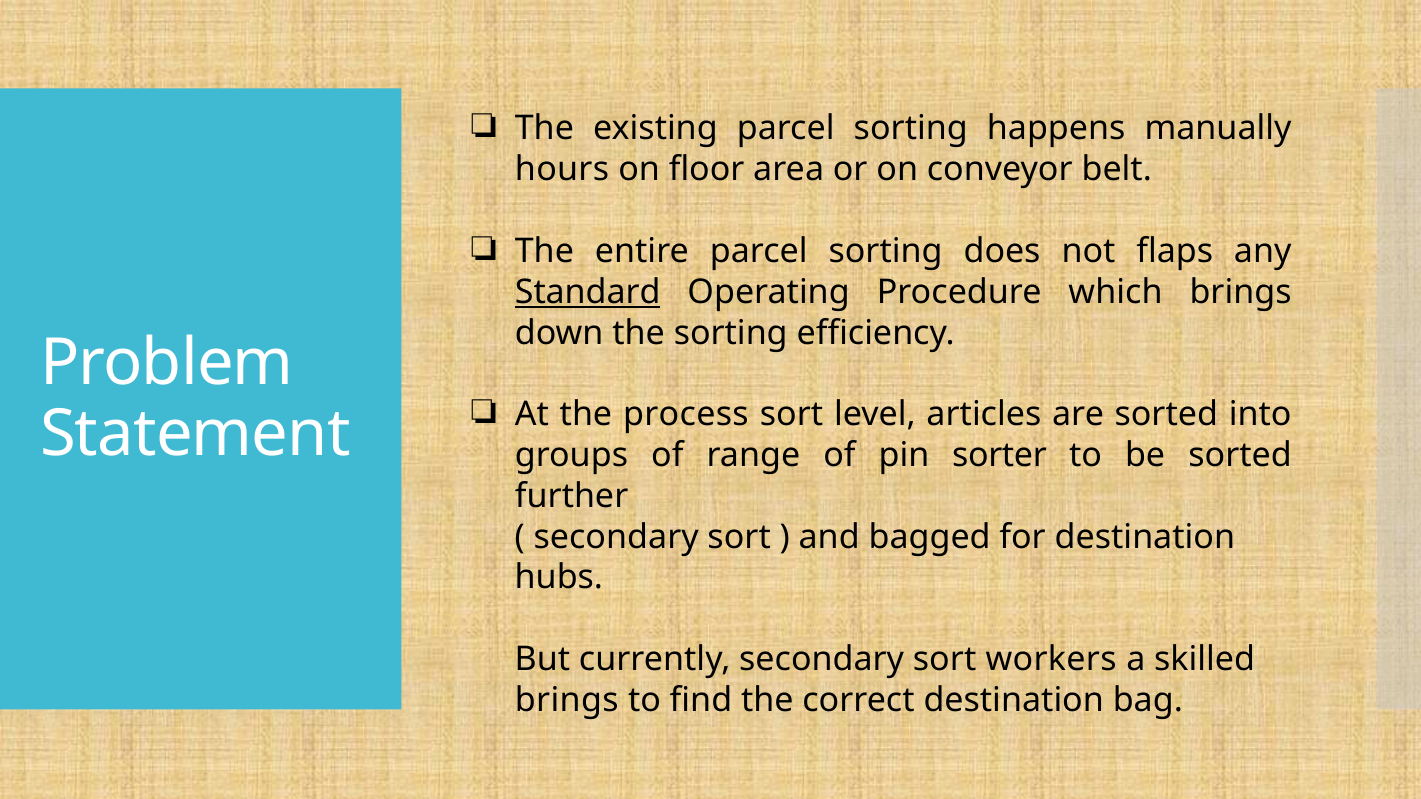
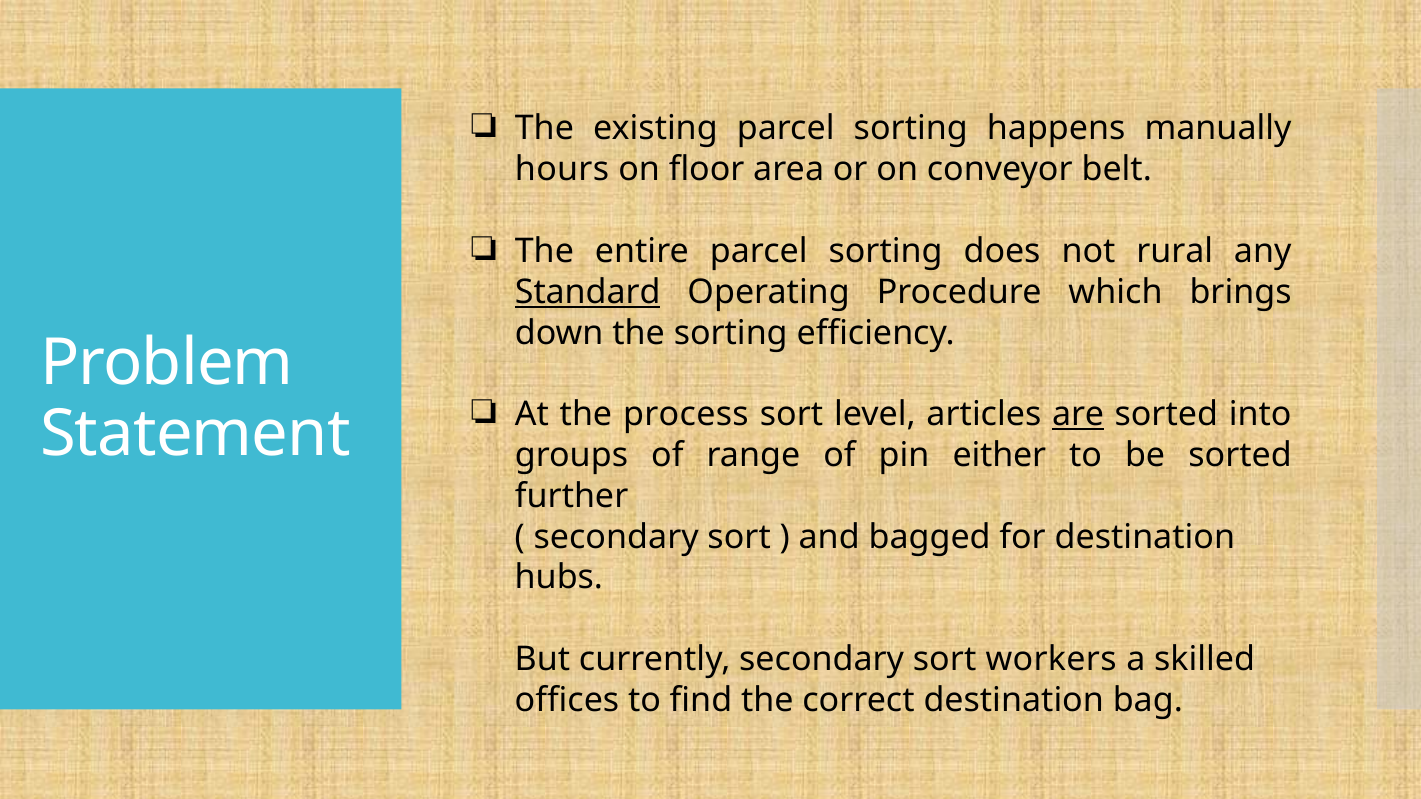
flaps: flaps -> rural
are underline: none -> present
sorter: sorter -> either
brings at (567, 700): brings -> offices
